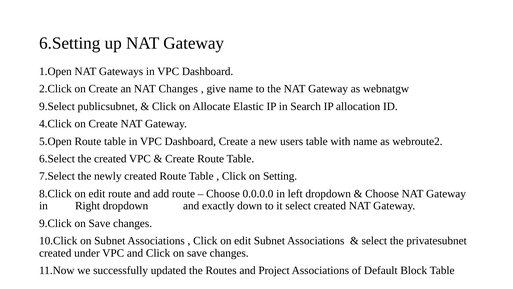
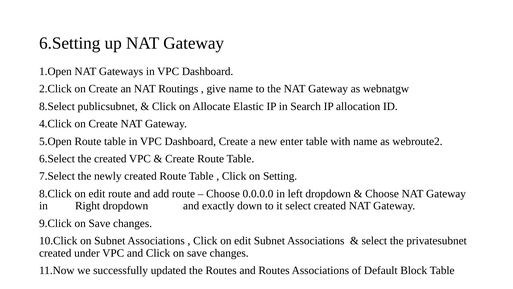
NAT Changes: Changes -> Routings
9.Select: 9.Select -> 8.Select
users: users -> enter
and Project: Project -> Routes
